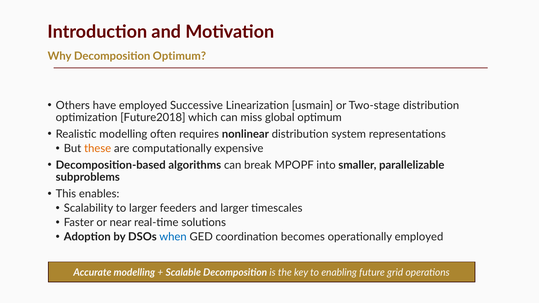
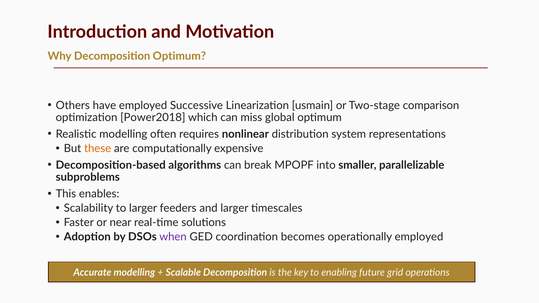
Two-stage distribution: distribution -> comparison
Future2018: Future2018 -> Power2018
when colour: blue -> purple
